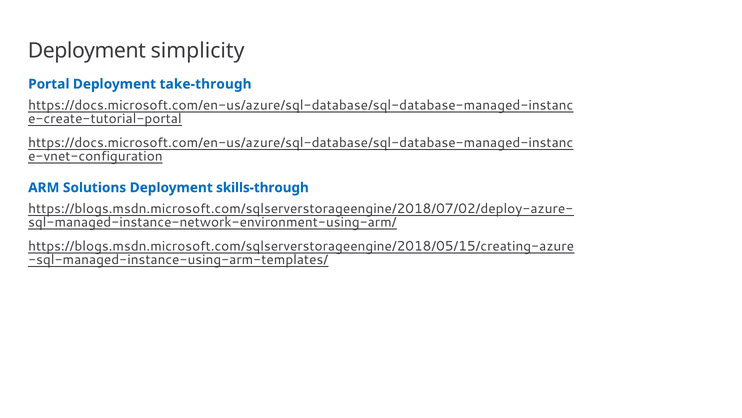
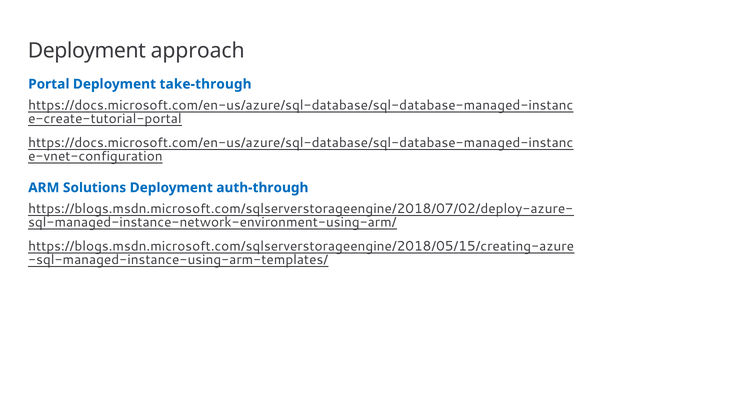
simplicity: simplicity -> approach
skills-through: skills-through -> auth-through
